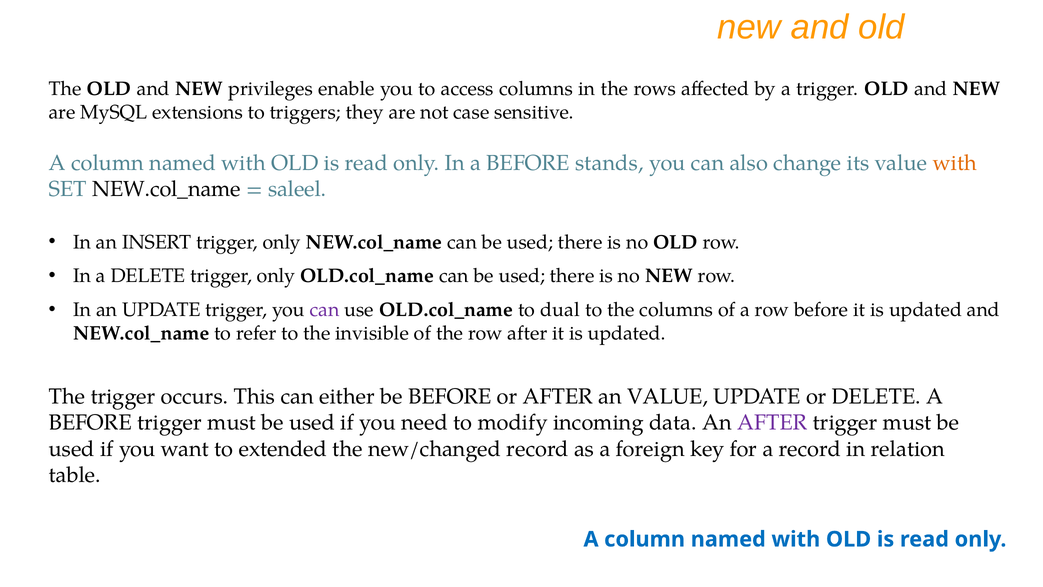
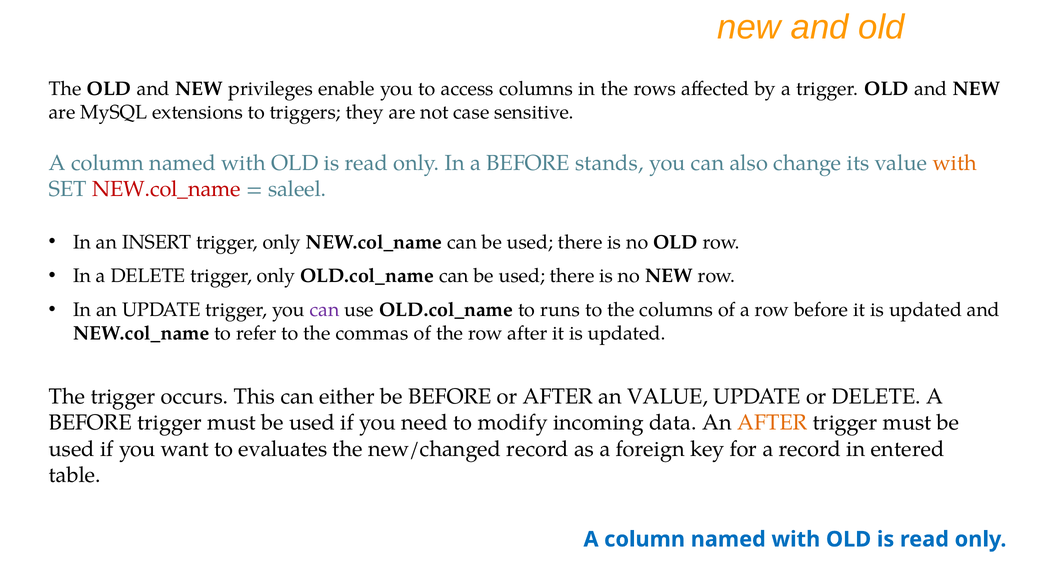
NEW.col_name at (166, 189) colour: black -> red
dual: dual -> runs
invisible: invisible -> commas
AFTER at (772, 423) colour: purple -> orange
extended: extended -> evaluates
relation: relation -> entered
